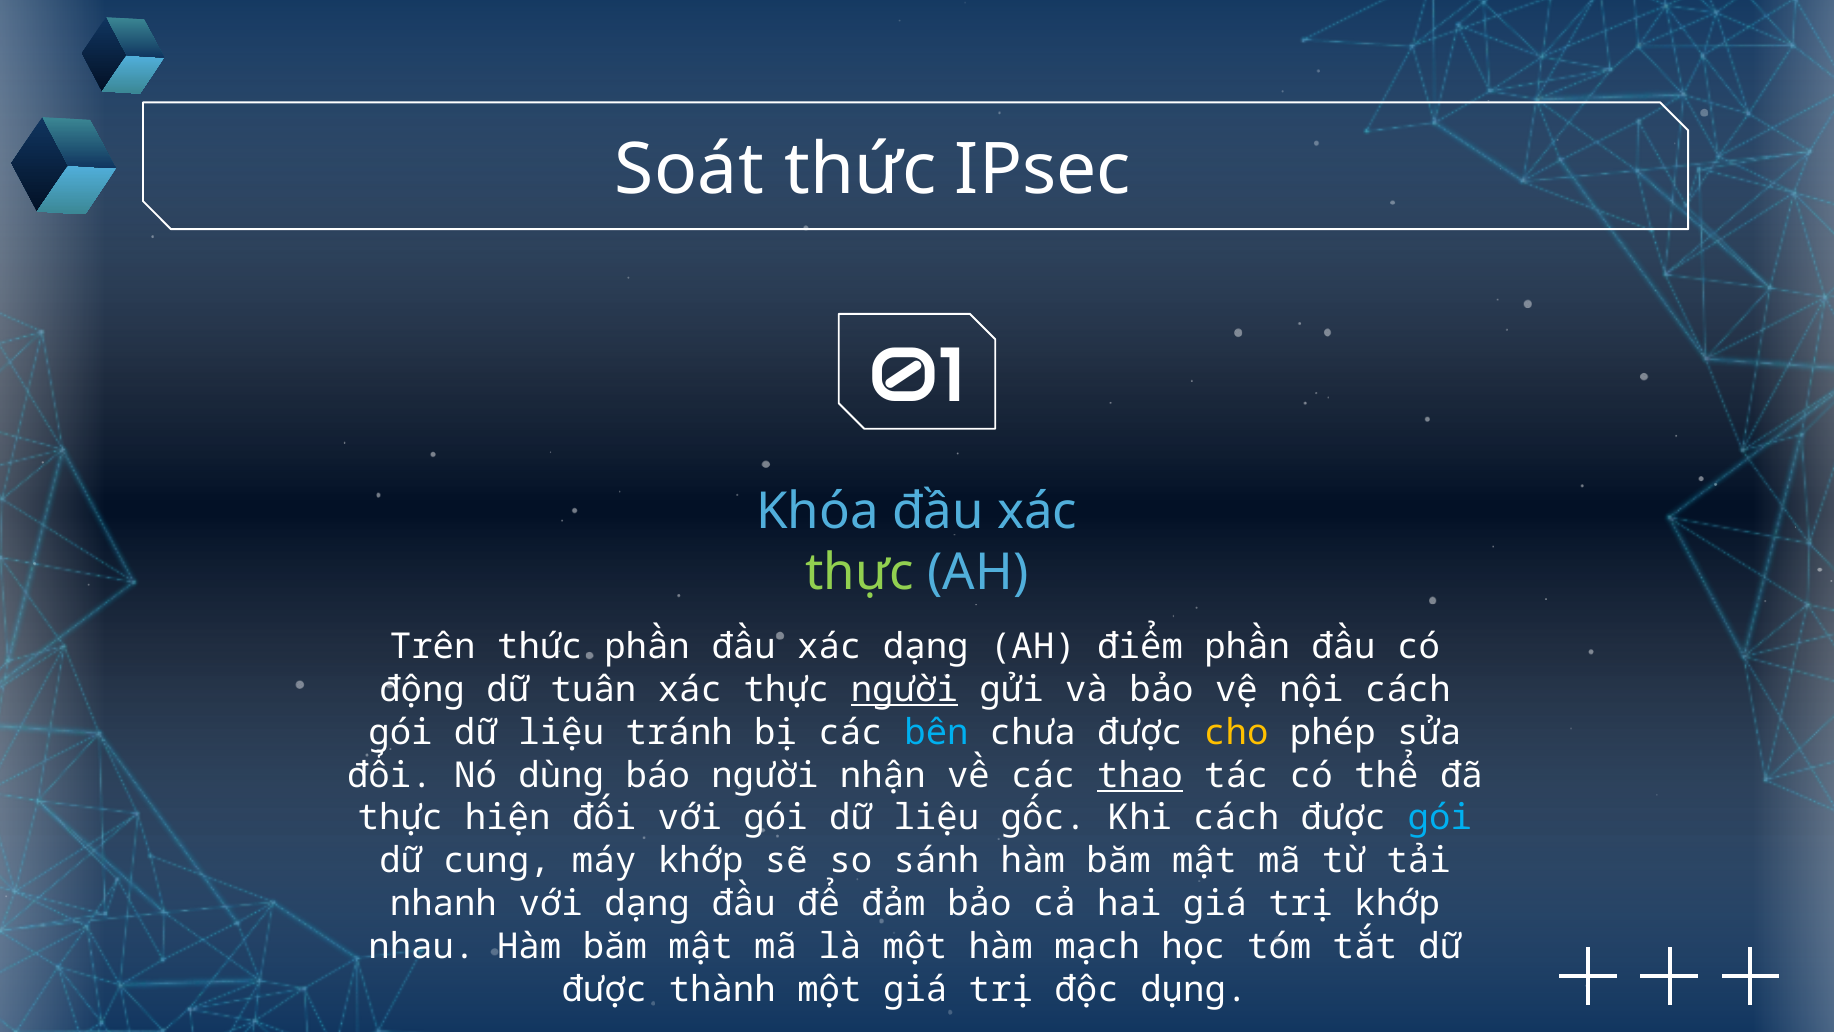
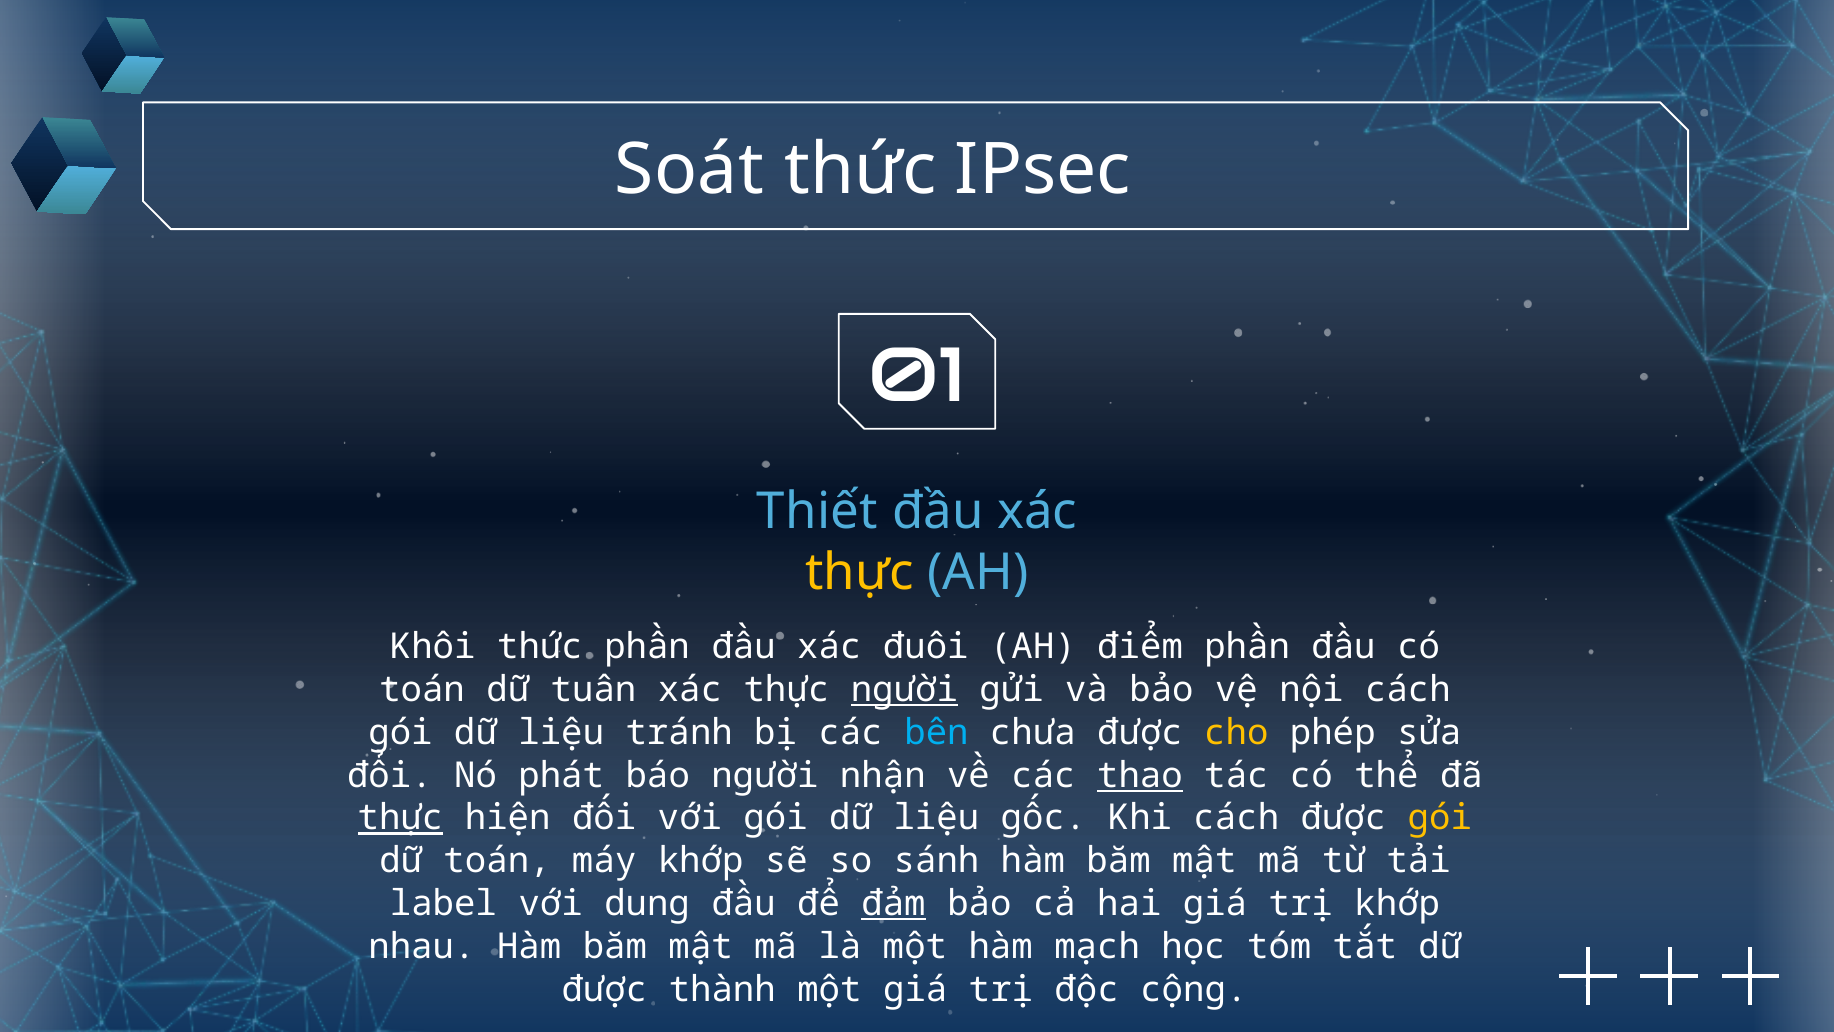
Khóa: Khóa -> Thiết
thực at (860, 572) colour: light green -> yellow
Trên: Trên -> Khôi
xác dạng: dạng -> đuôi
động at (422, 689): động -> toán
dùng: dùng -> phát
thực at (400, 818) underline: none -> present
gói at (1440, 818) colour: light blue -> yellow
dữ cung: cung -> toán
nhanh: nhanh -> label
với dạng: dạng -> dung
đảm underline: none -> present
dụng: dụng -> cộng
